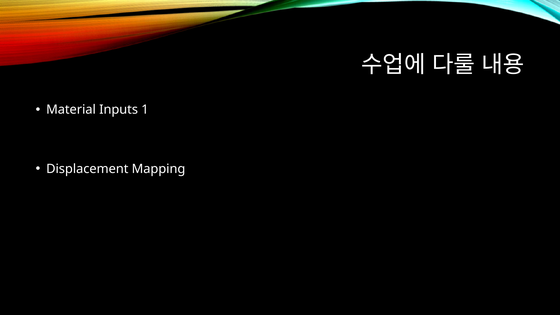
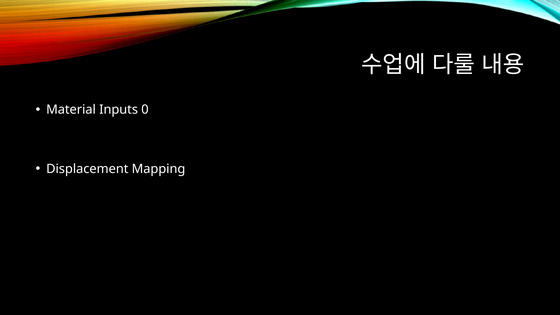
1: 1 -> 0
